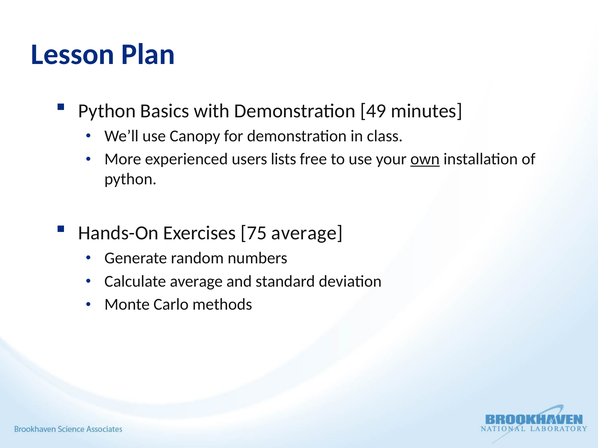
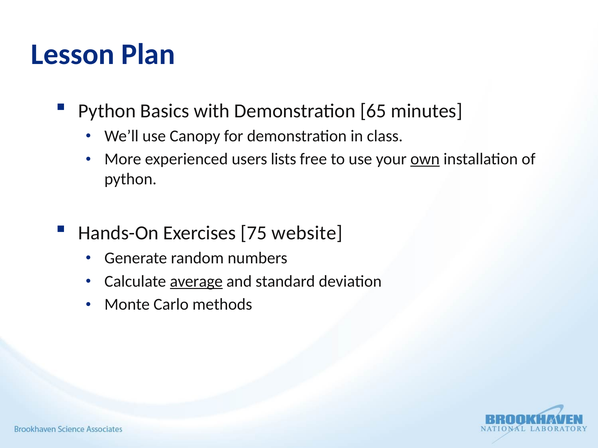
49: 49 -> 65
75 average: average -> website
average at (196, 282) underline: none -> present
